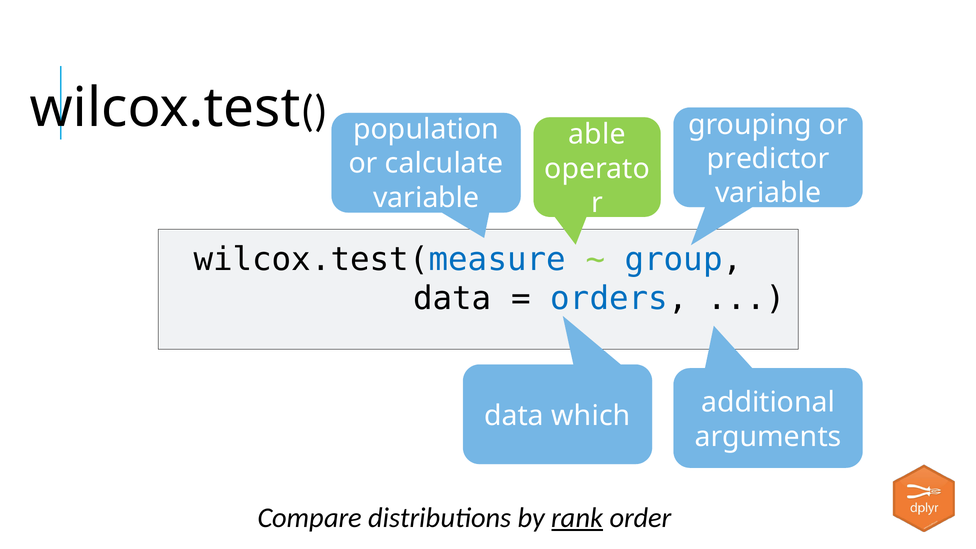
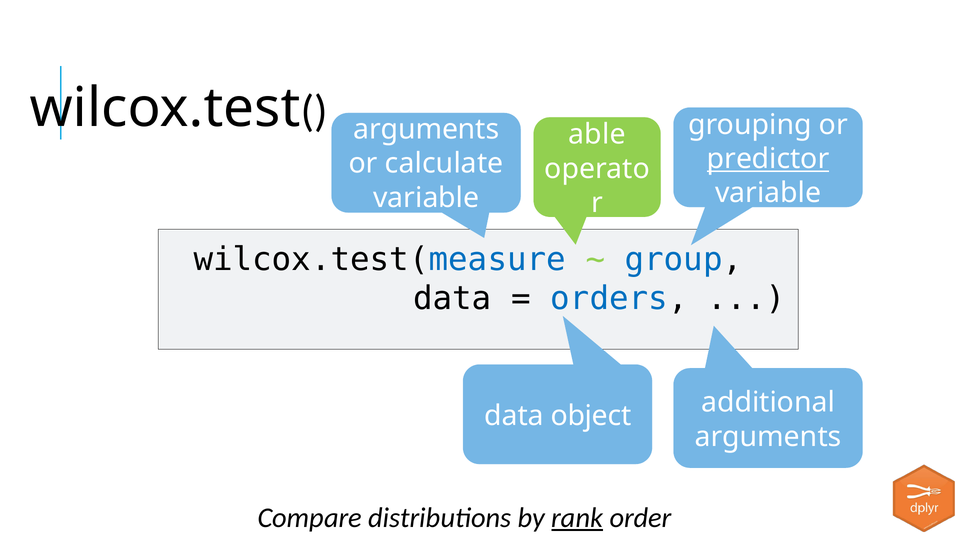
population at (426, 129): population -> arguments
predictor underline: none -> present
which: which -> object
